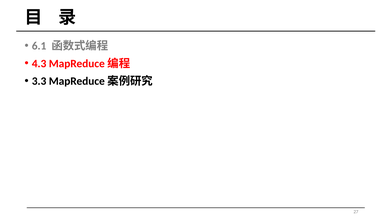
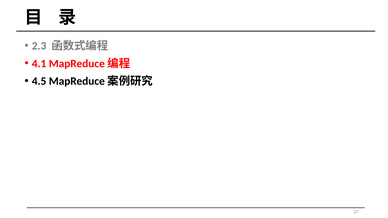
6.1: 6.1 -> 2.3
4.3: 4.3 -> 4.1
3.3: 3.3 -> 4.5
